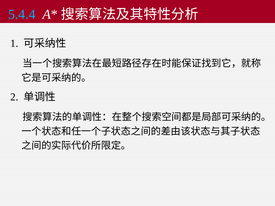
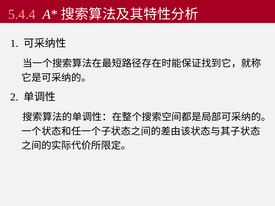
5.4.4 colour: light blue -> pink
